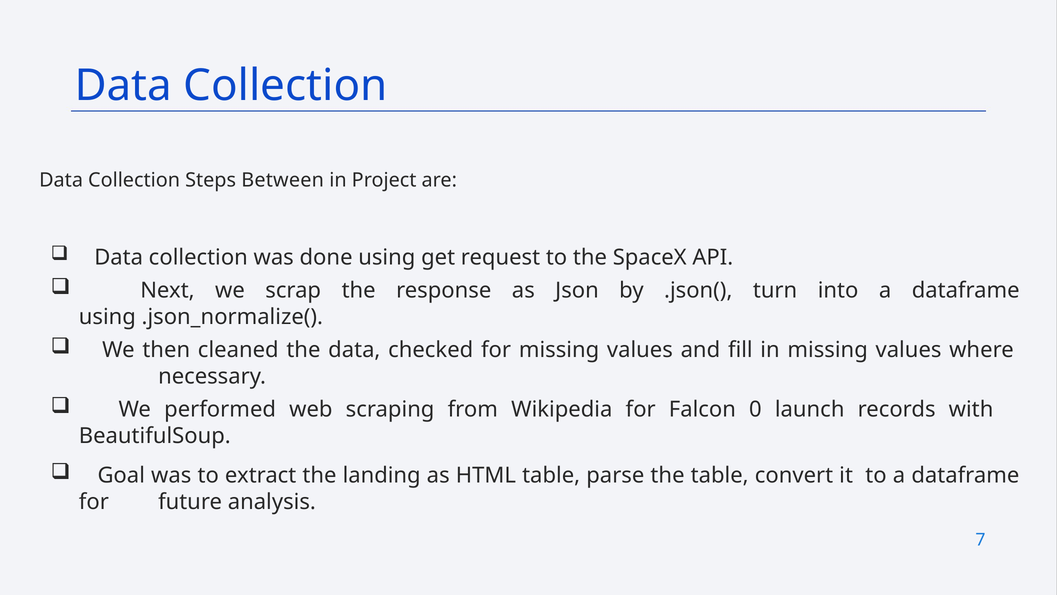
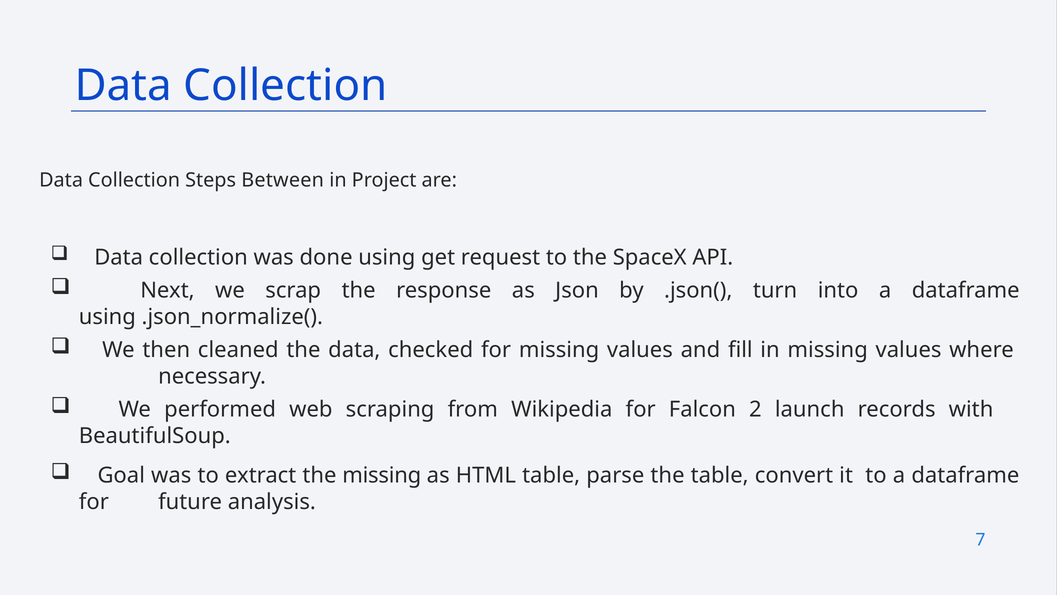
0: 0 -> 2
the landing: landing -> missing
